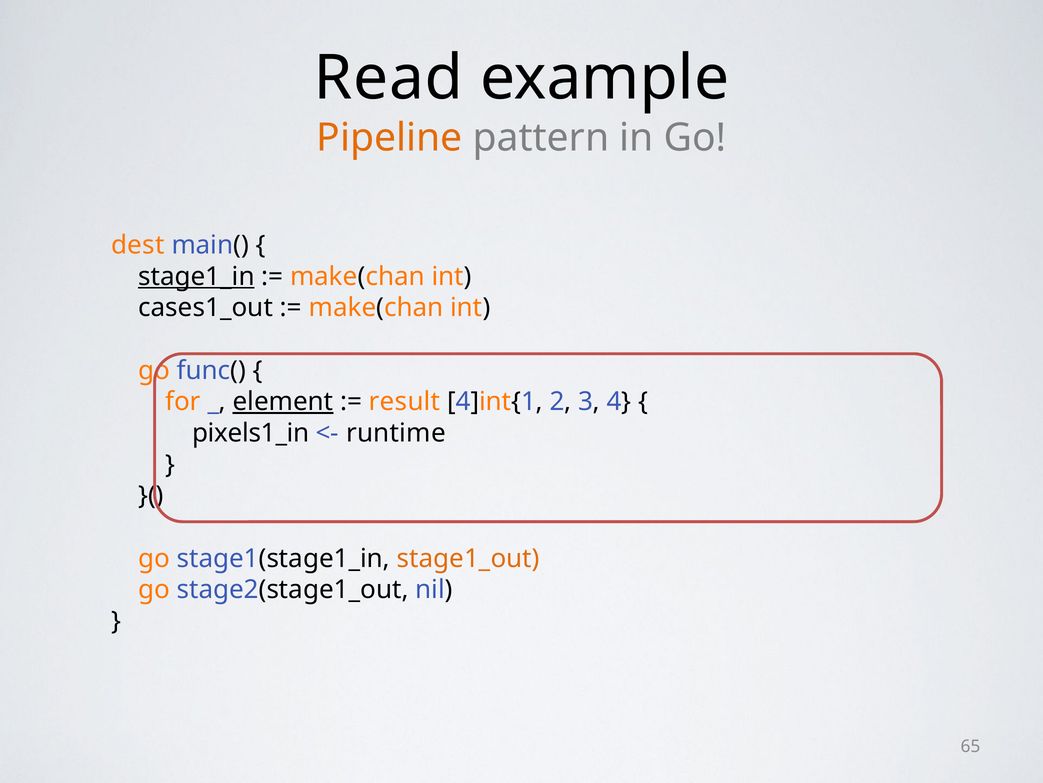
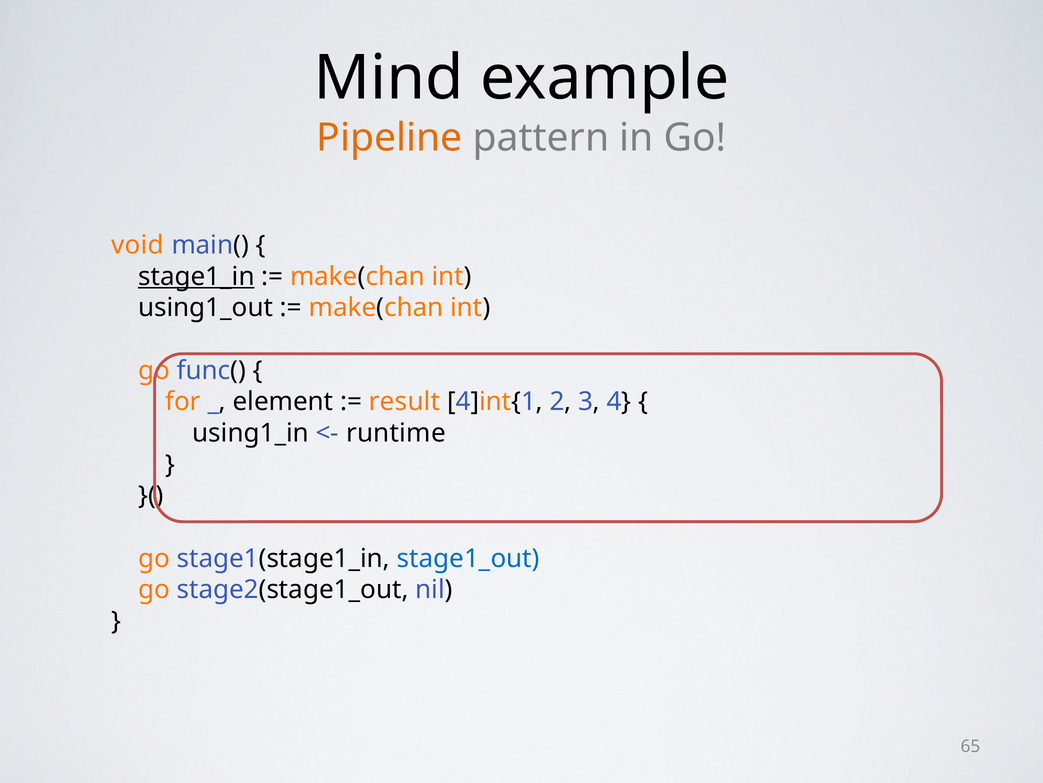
Read: Read -> Mind
dest: dest -> void
cases1_out: cases1_out -> using1_out
element underline: present -> none
pixels1_in: pixels1_in -> using1_in
stage1_out colour: orange -> blue
